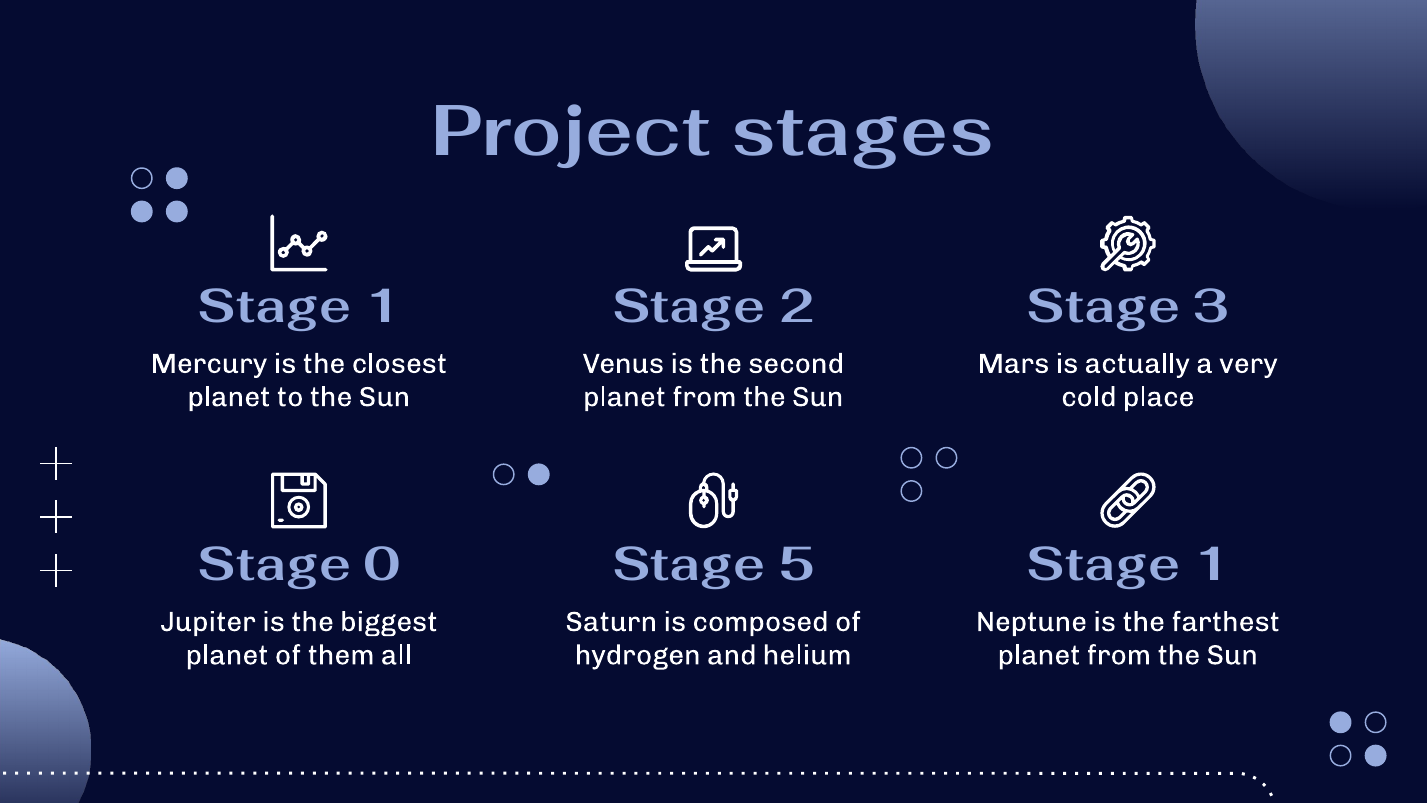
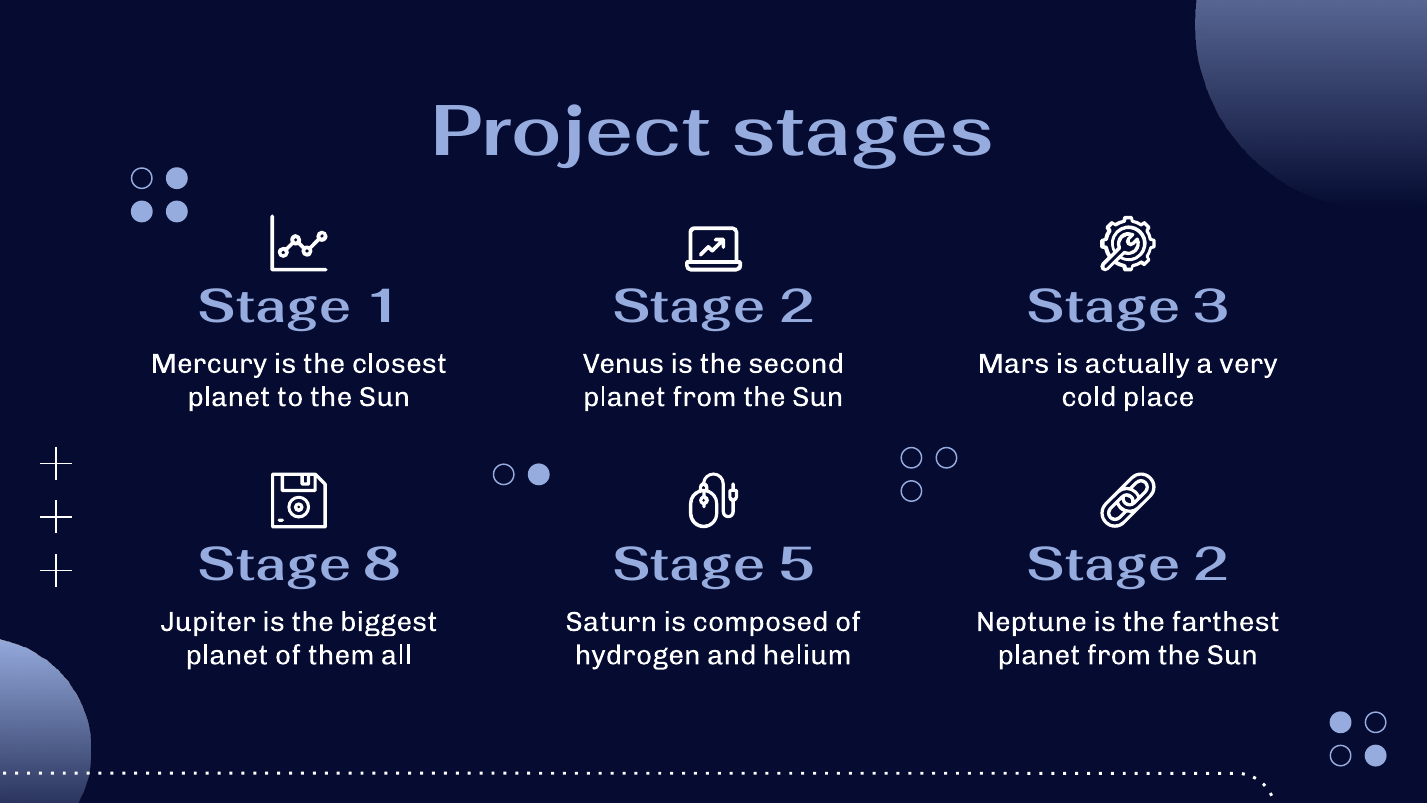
0: 0 -> 8
1 at (1212, 565): 1 -> 2
